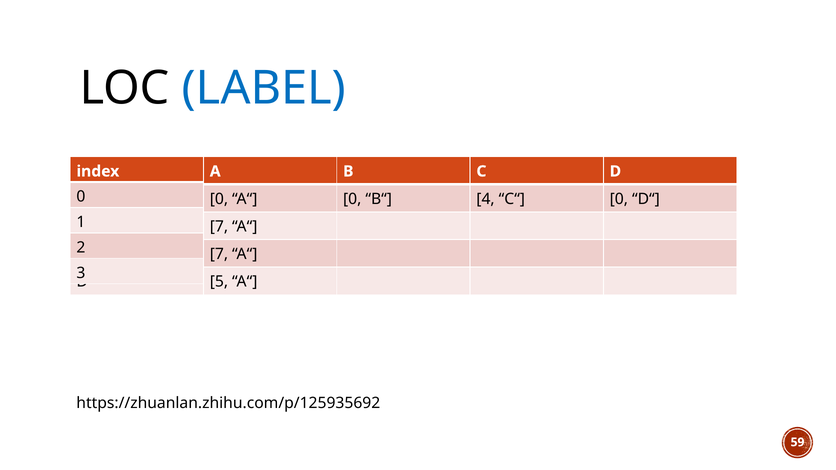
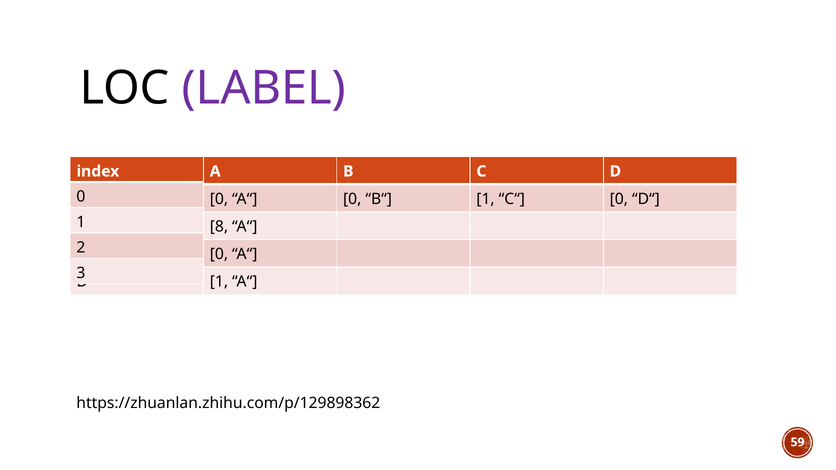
LABEL colour: blue -> purple
B“ 4: 4 -> 1
7 at (219, 227): 7 -> 8
7 at (219, 254): 7 -> 0
5 at (219, 282): 5 -> 1
https://zhuanlan.zhihu.com/p/125935692: https://zhuanlan.zhihu.com/p/125935692 -> https://zhuanlan.zhihu.com/p/129898362
